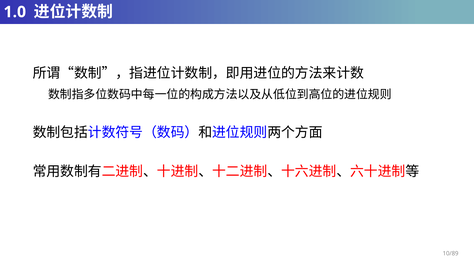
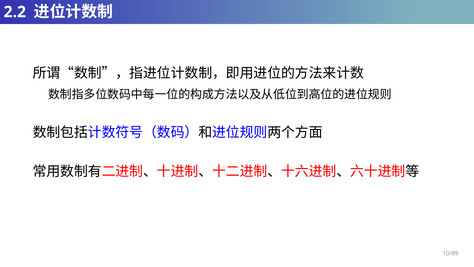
1.0: 1.0 -> 2.2
